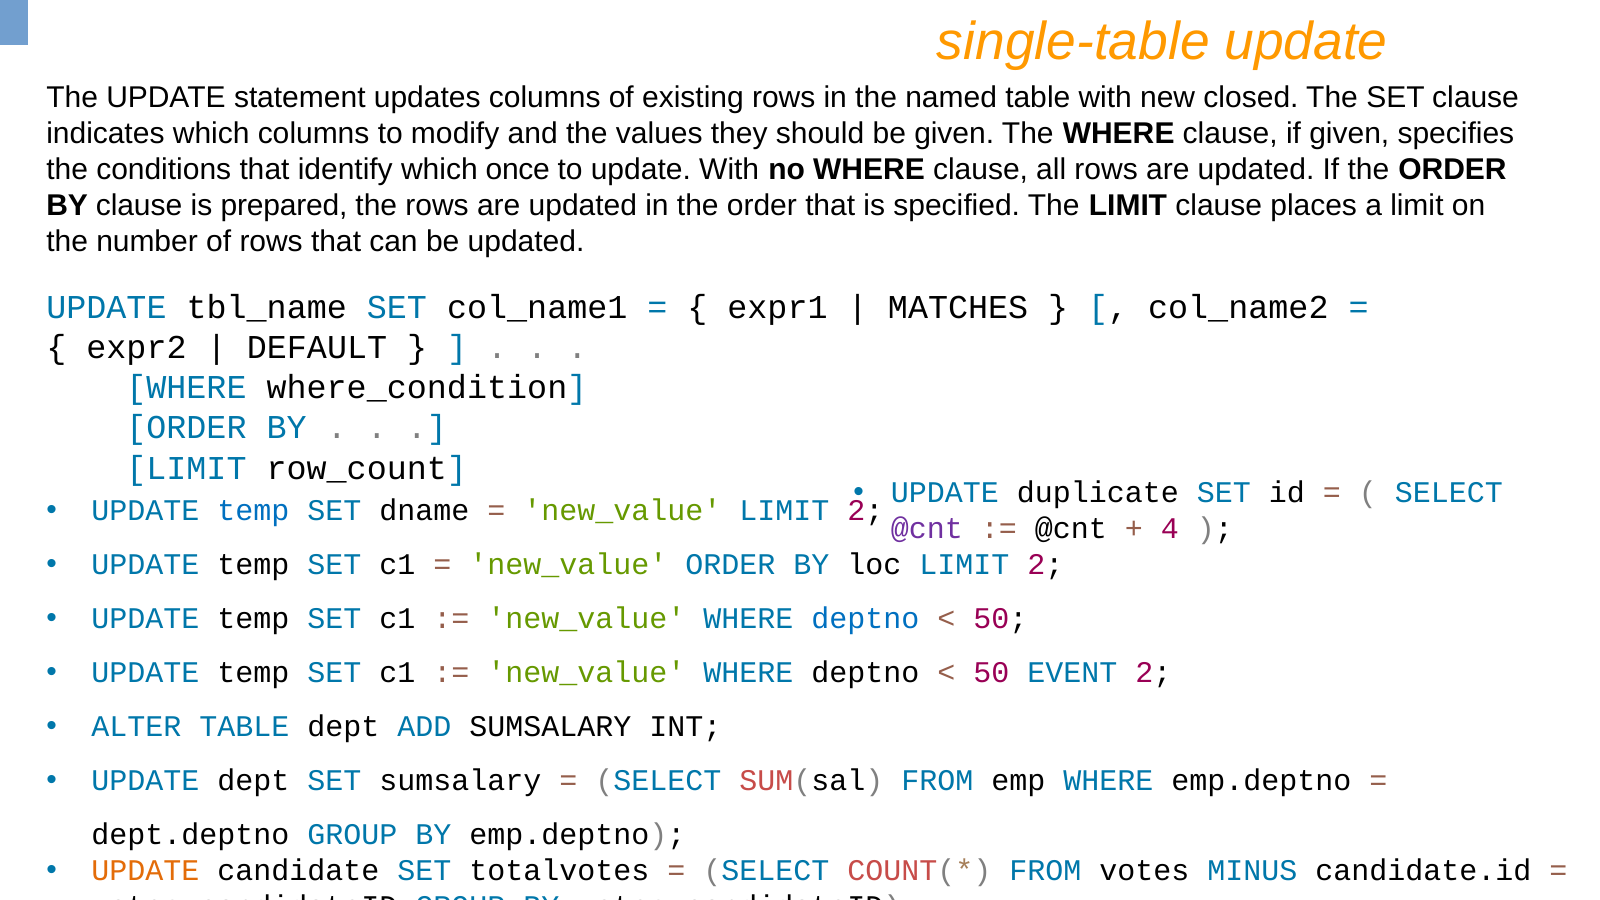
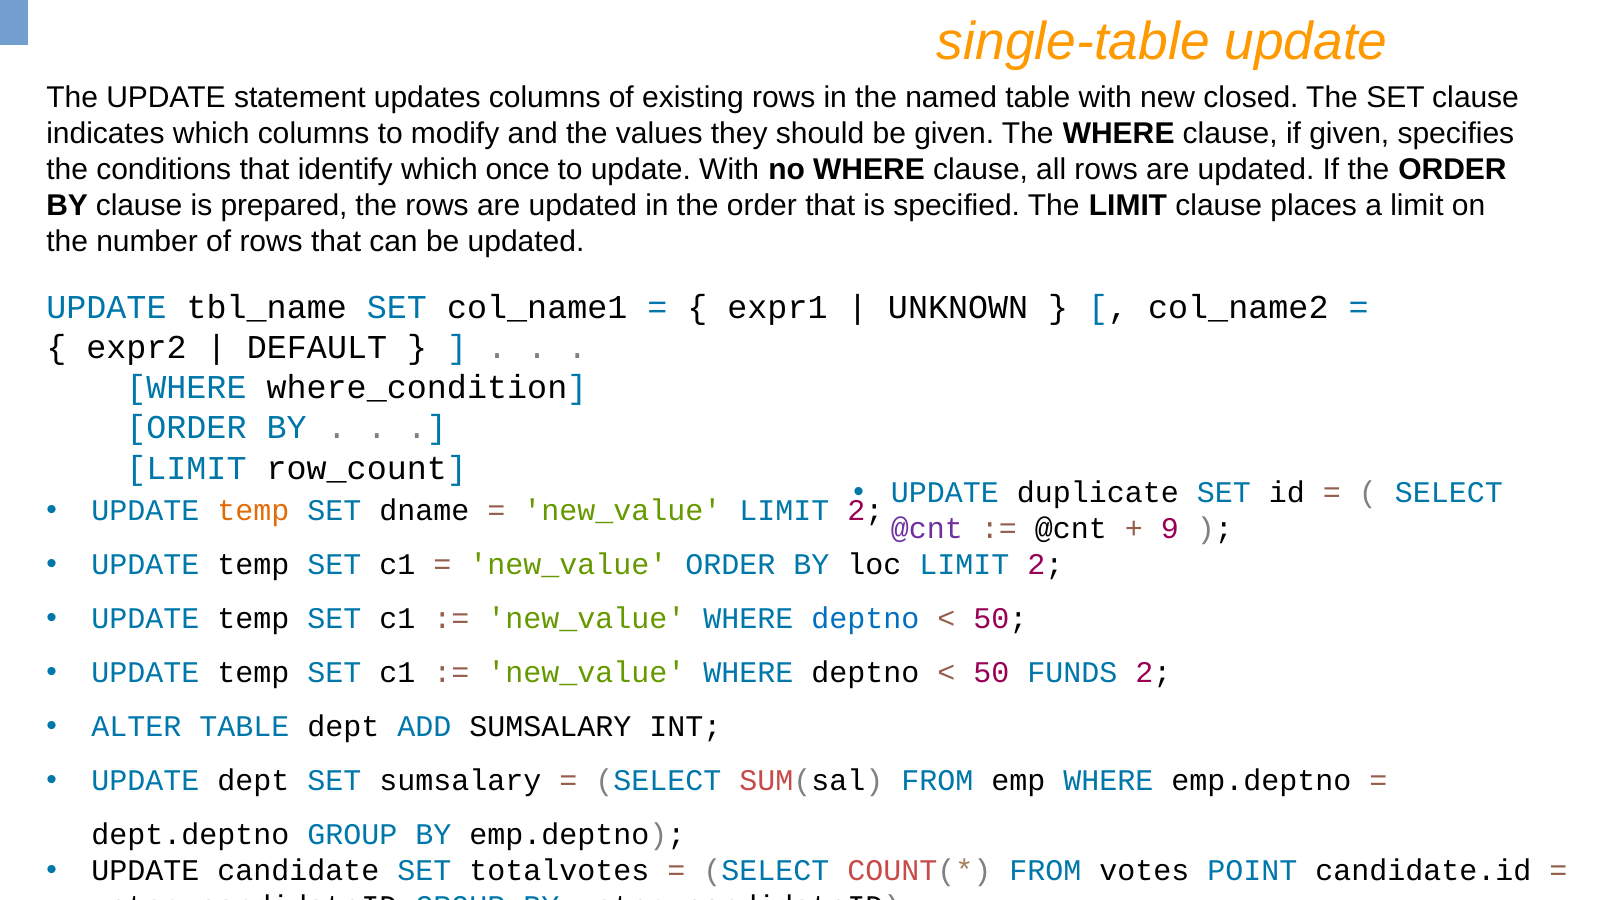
MATCHES: MATCHES -> UNKNOWN
temp at (253, 511) colour: blue -> orange
4: 4 -> 9
EVENT: EVENT -> FUNDS
UPDATE at (145, 871) colour: orange -> black
MINUS: MINUS -> POINT
